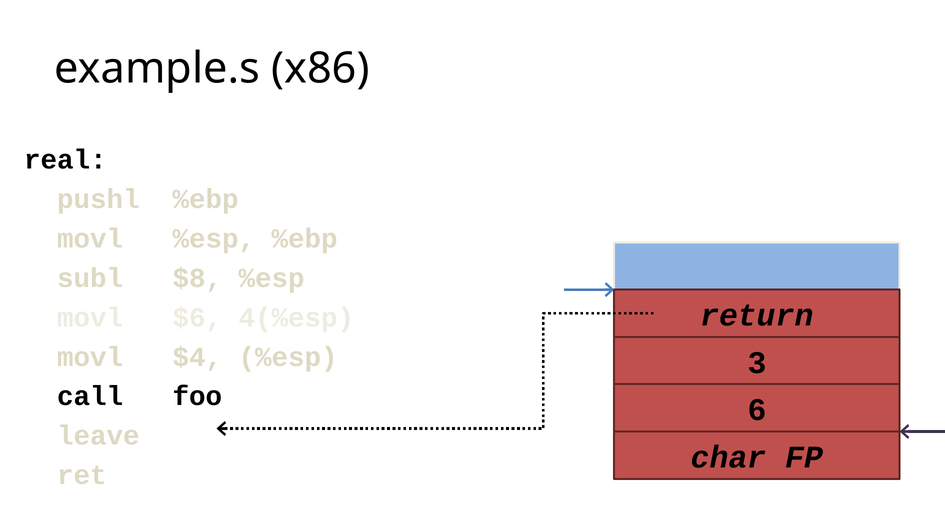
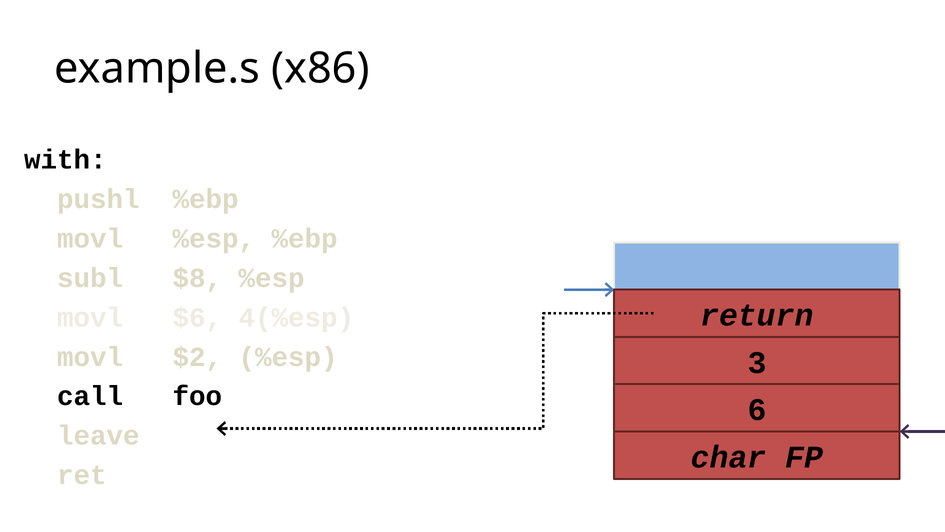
real: real -> with
$4: $4 -> $2
